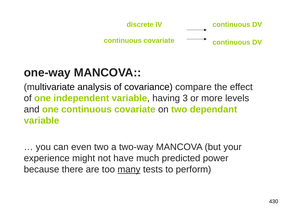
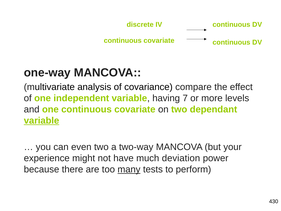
3: 3 -> 7
variable at (42, 121) underline: none -> present
predicted: predicted -> deviation
